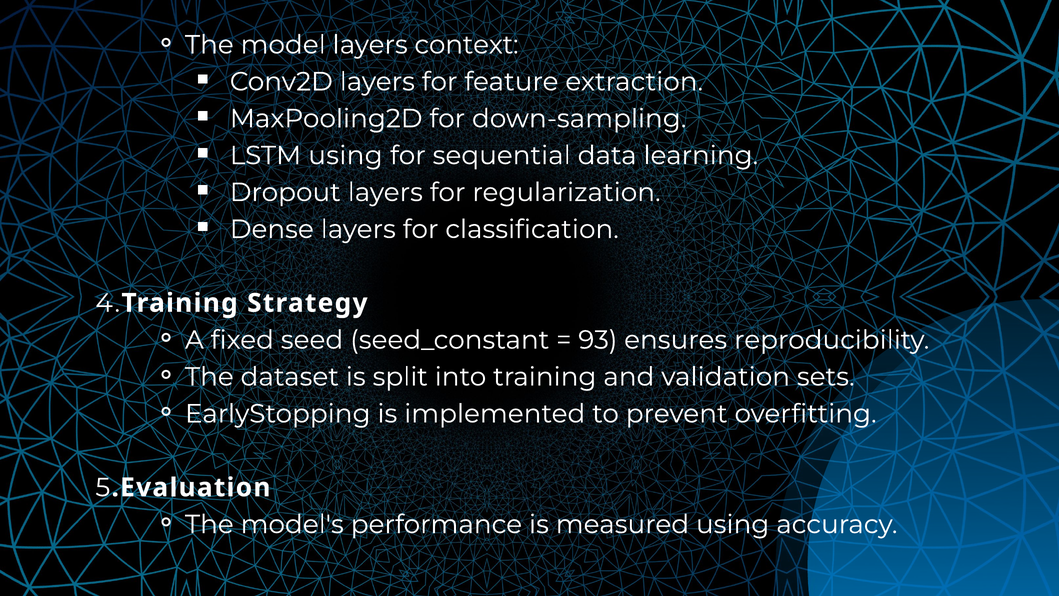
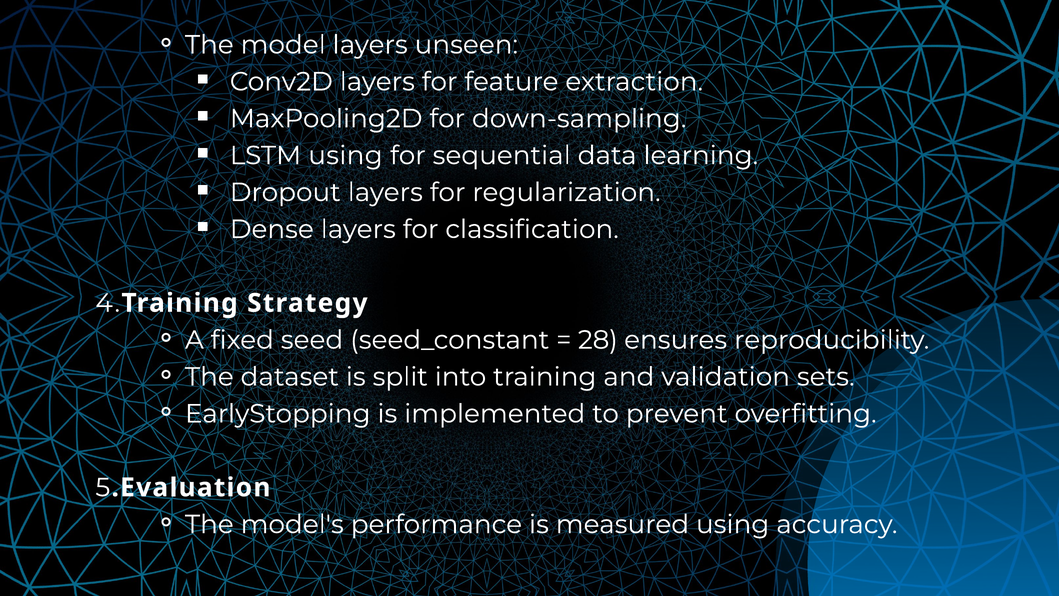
context: context -> unseen
93: 93 -> 28
